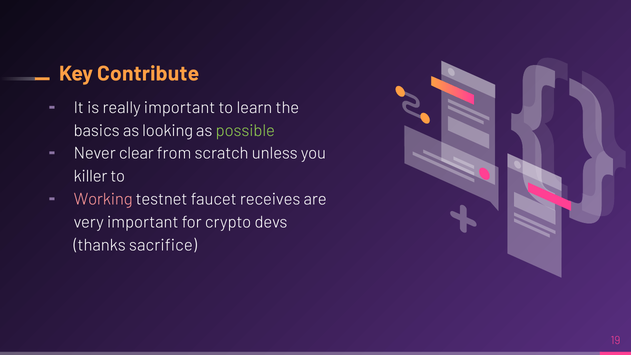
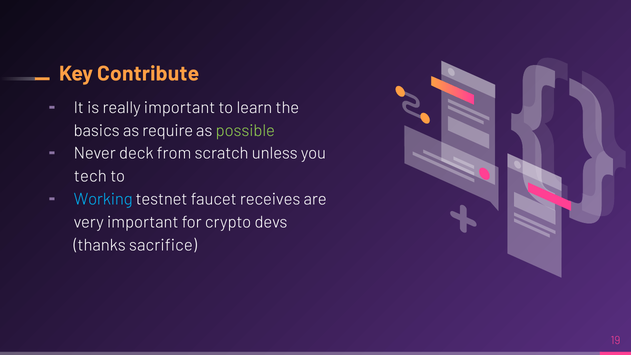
looking: looking -> require
clear: clear -> deck
killer: killer -> tech
Working colour: pink -> light blue
